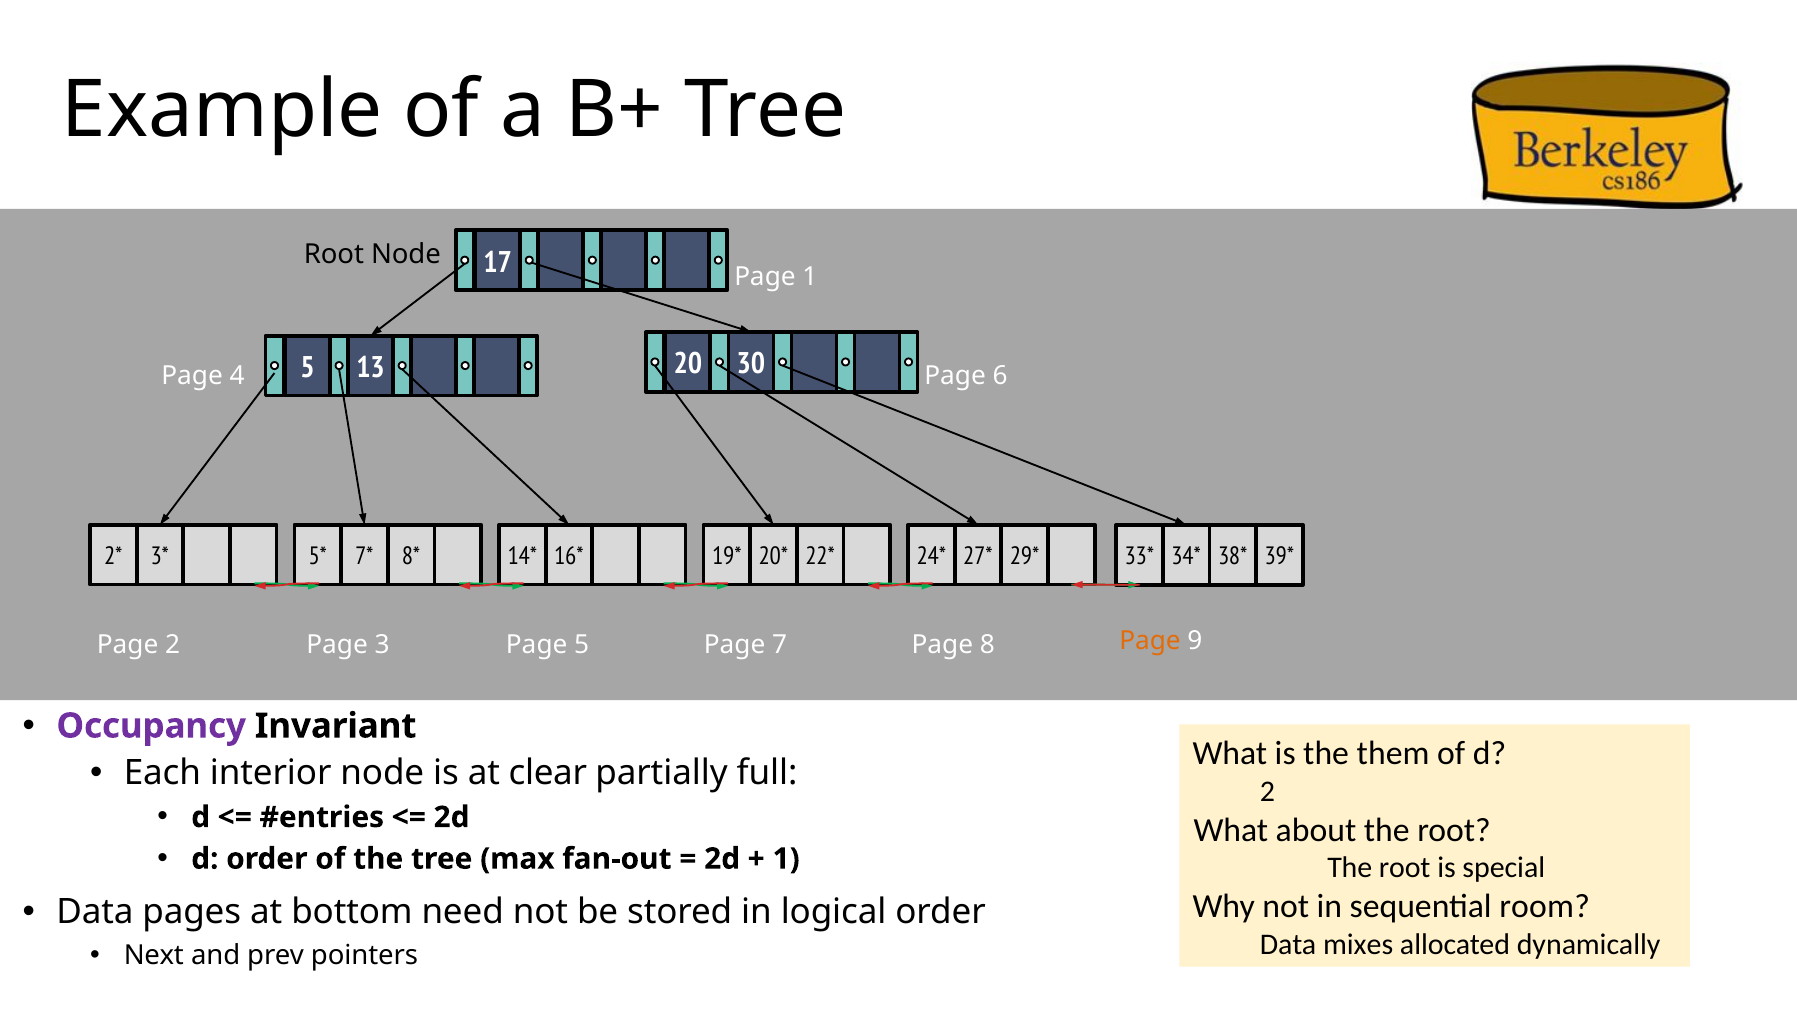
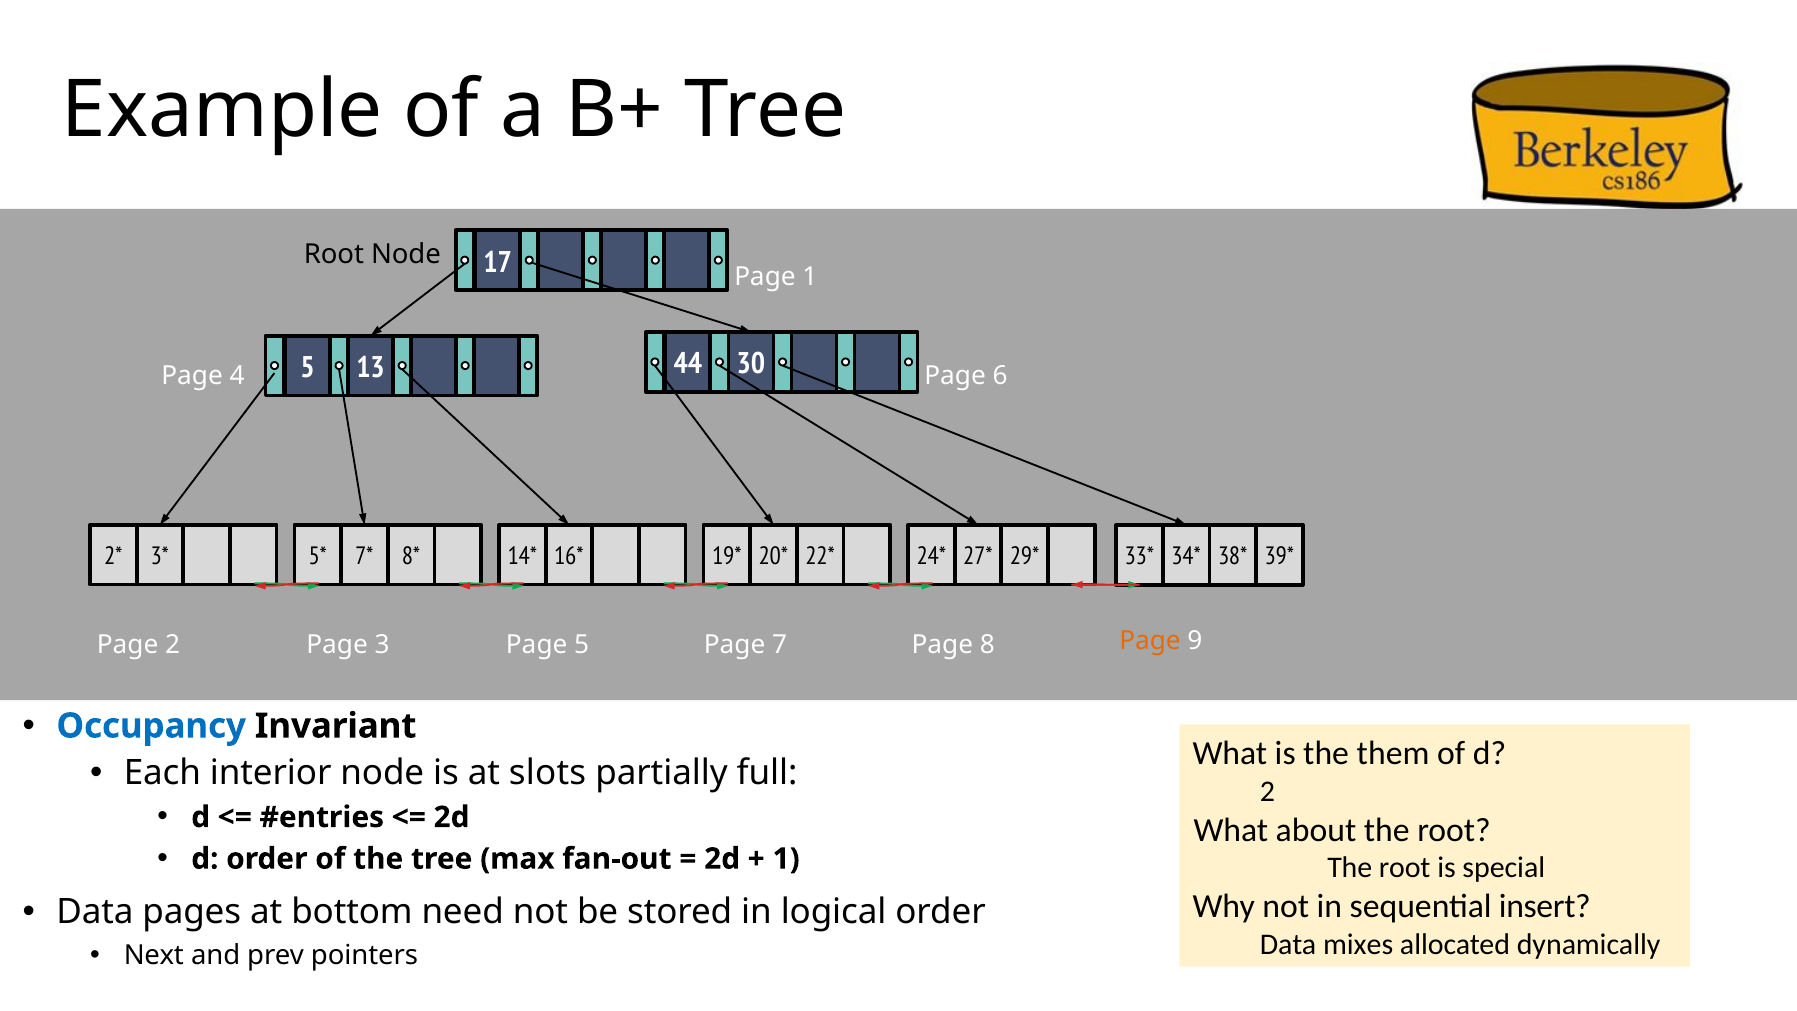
20: 20 -> 44
Occupancy colour: purple -> blue
clear: clear -> slots
room: room -> insert
